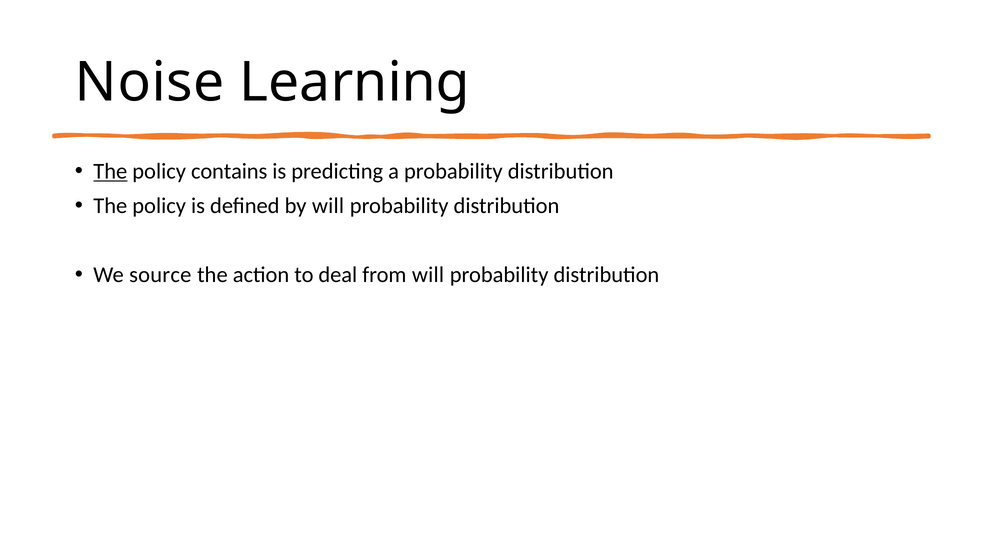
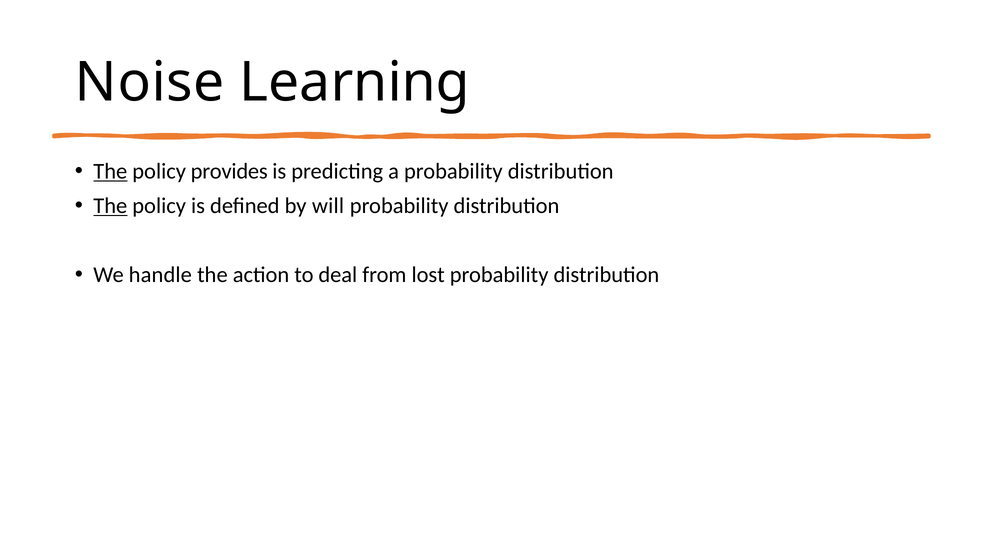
contains: contains -> provides
The at (110, 206) underline: none -> present
source: source -> handle
from will: will -> lost
